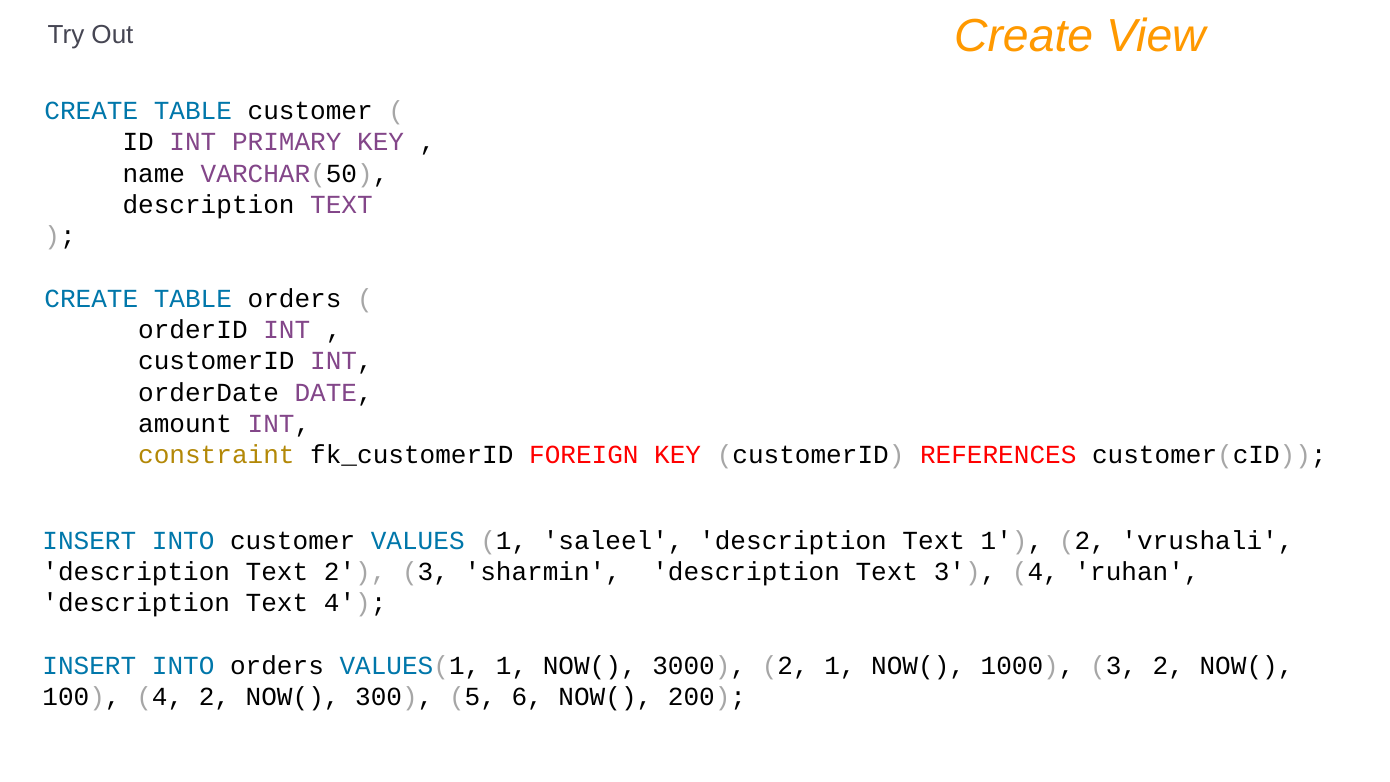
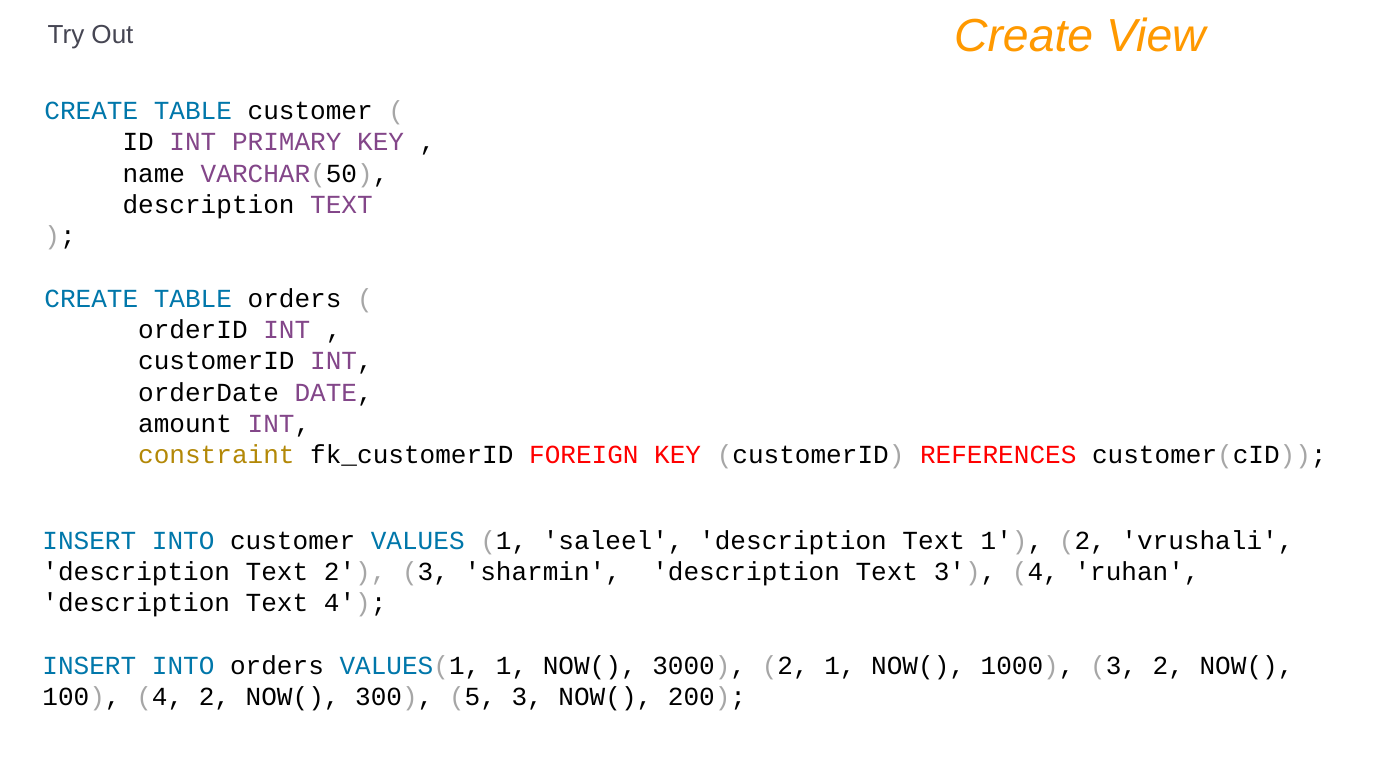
5 6: 6 -> 3
